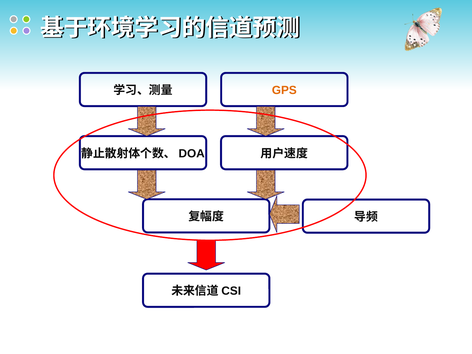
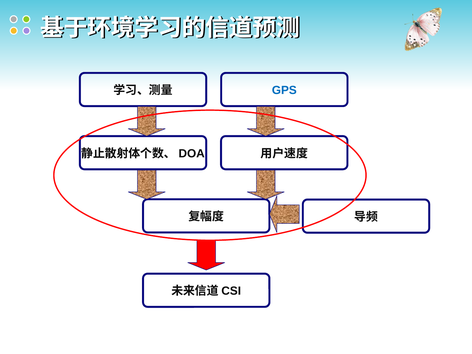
GPS colour: orange -> blue
